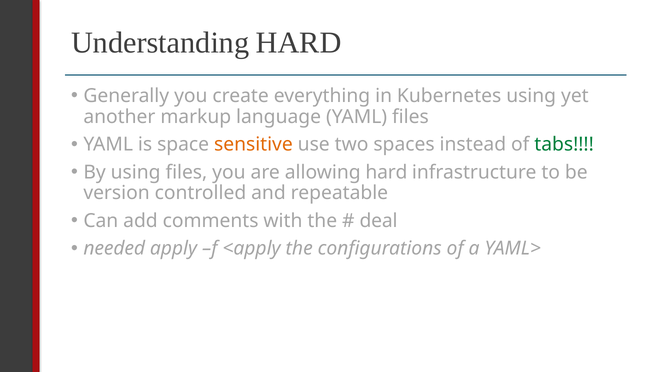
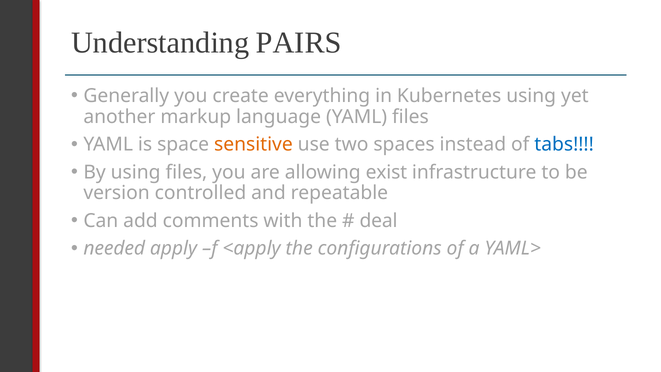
Understanding HARD: HARD -> PAIRS
tabs colour: green -> blue
allowing hard: hard -> exist
